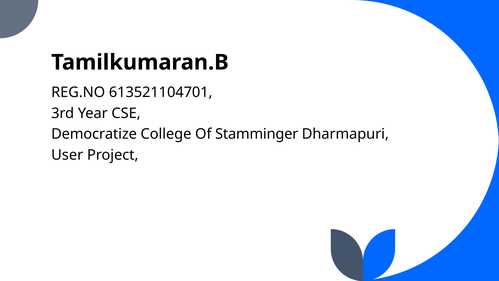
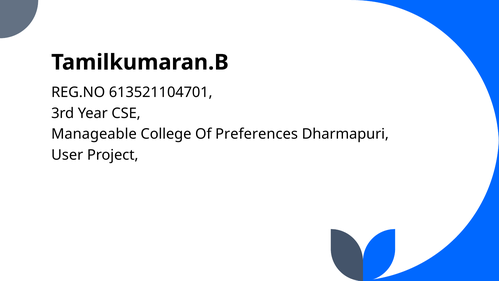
Democratize: Democratize -> Manageable
Stamminger: Stamminger -> Preferences
